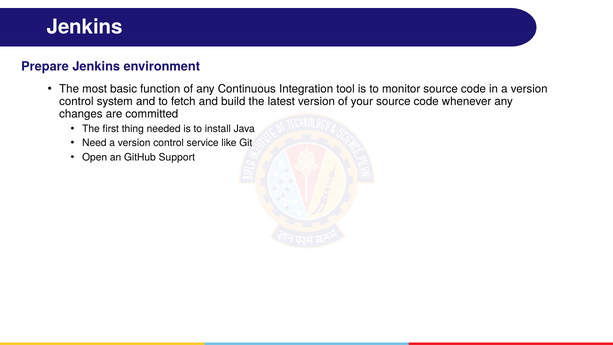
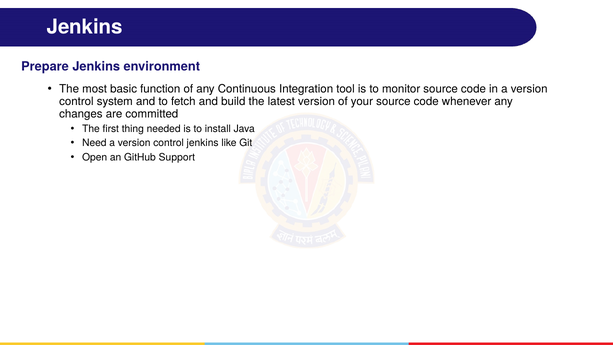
control service: service -> jenkins
